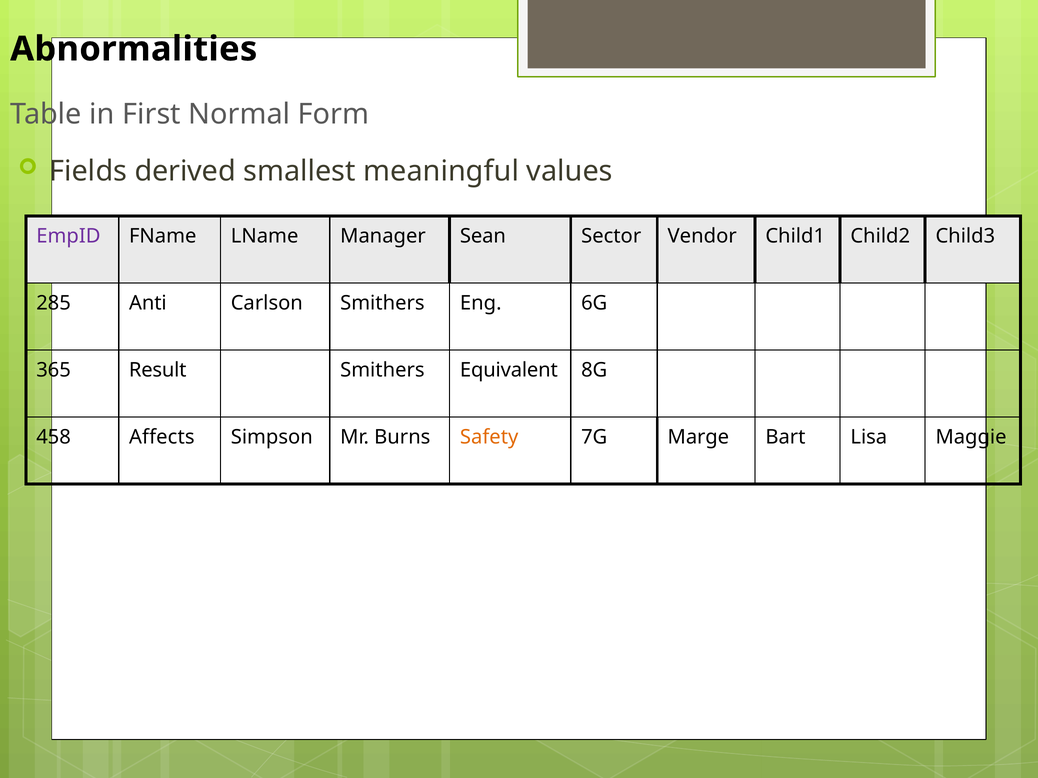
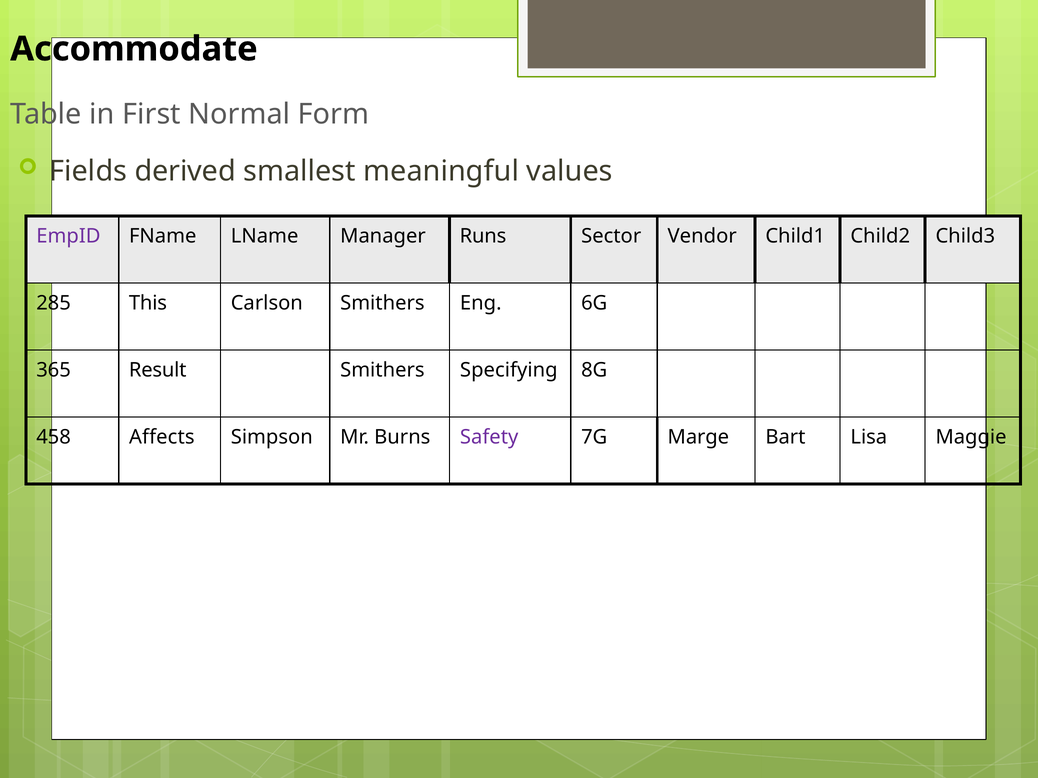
Abnormalities: Abnormalities -> Accommodate
Sean: Sean -> Runs
Anti: Anti -> This
Equivalent: Equivalent -> Specifying
Safety colour: orange -> purple
